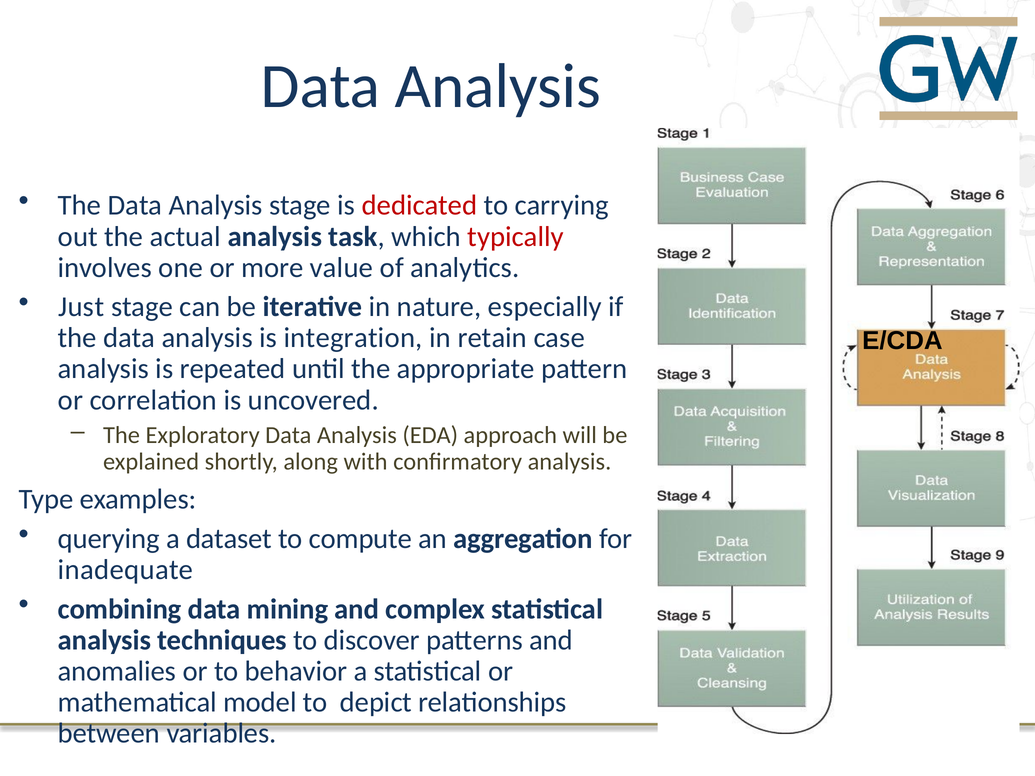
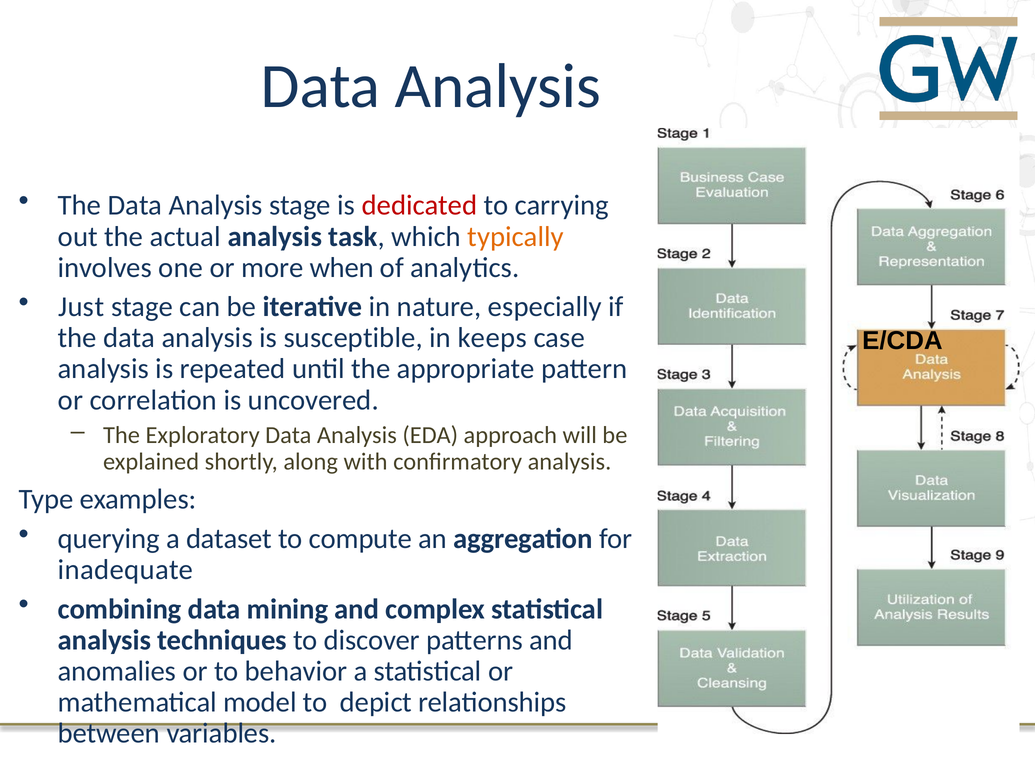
typically colour: red -> orange
value: value -> when
integration: integration -> susceptible
retain: retain -> keeps
